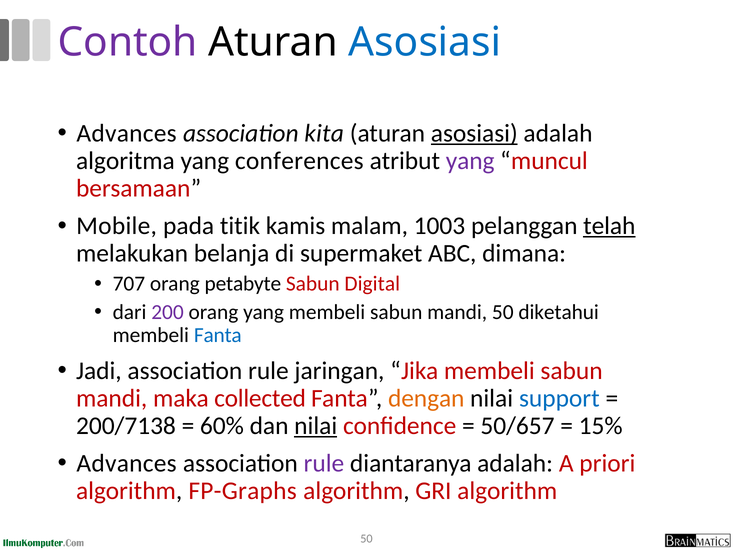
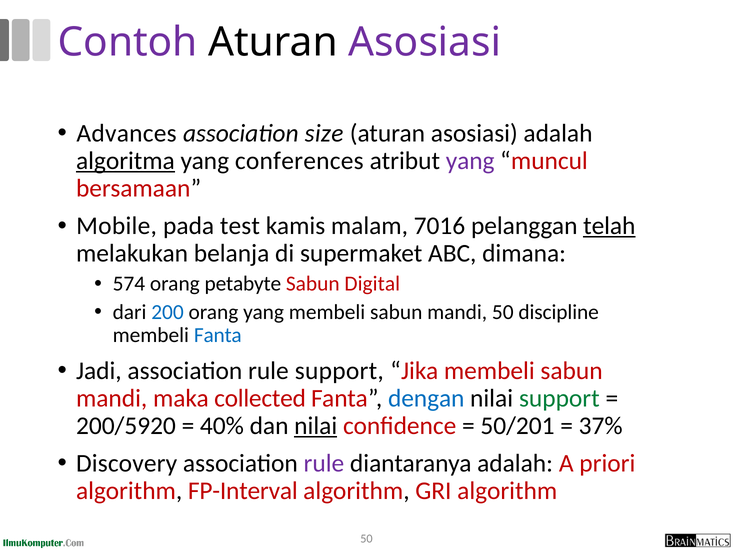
Asosiasi at (425, 42) colour: blue -> purple
kita: kita -> size
asosiasi at (474, 133) underline: present -> none
algoritma underline: none -> present
titik: titik -> test
1003: 1003 -> 7016
707: 707 -> 574
200 colour: purple -> blue
diketahui: diketahui -> discipline
rule jaringan: jaringan -> support
dengan colour: orange -> blue
support at (559, 398) colour: blue -> green
200/7138: 200/7138 -> 200/5920
60%: 60% -> 40%
50/657: 50/657 -> 50/201
15%: 15% -> 37%
Advances at (127, 463): Advances -> Discovery
FP-Graphs: FP-Graphs -> FP-Interval
